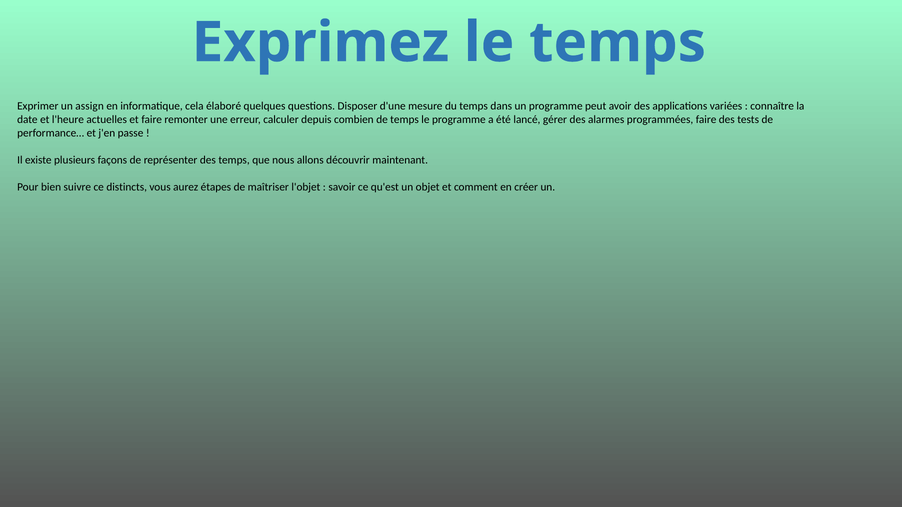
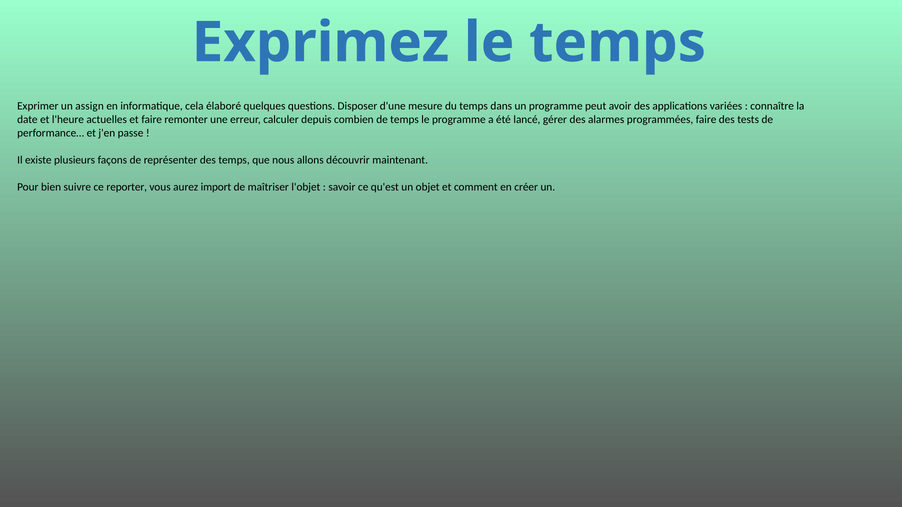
distincts: distincts -> reporter
étapes: étapes -> import
